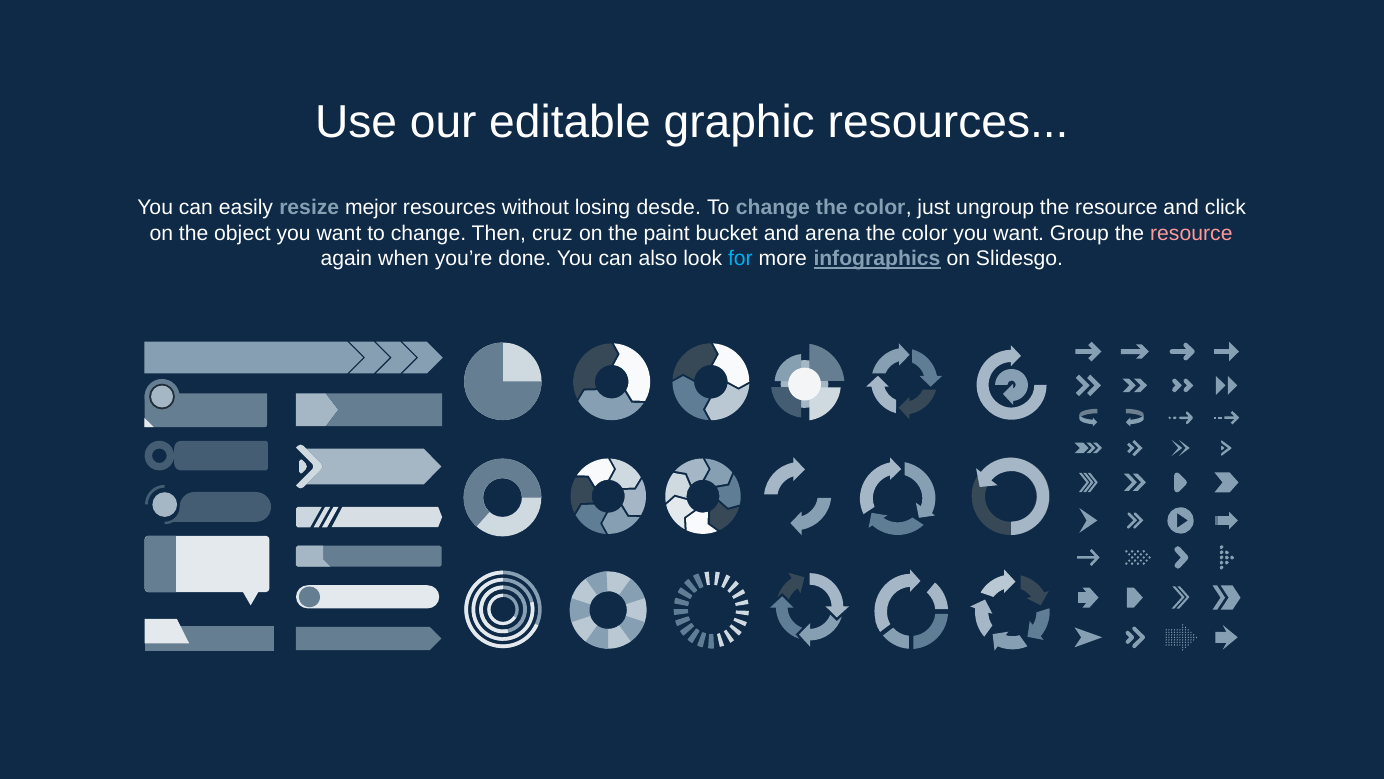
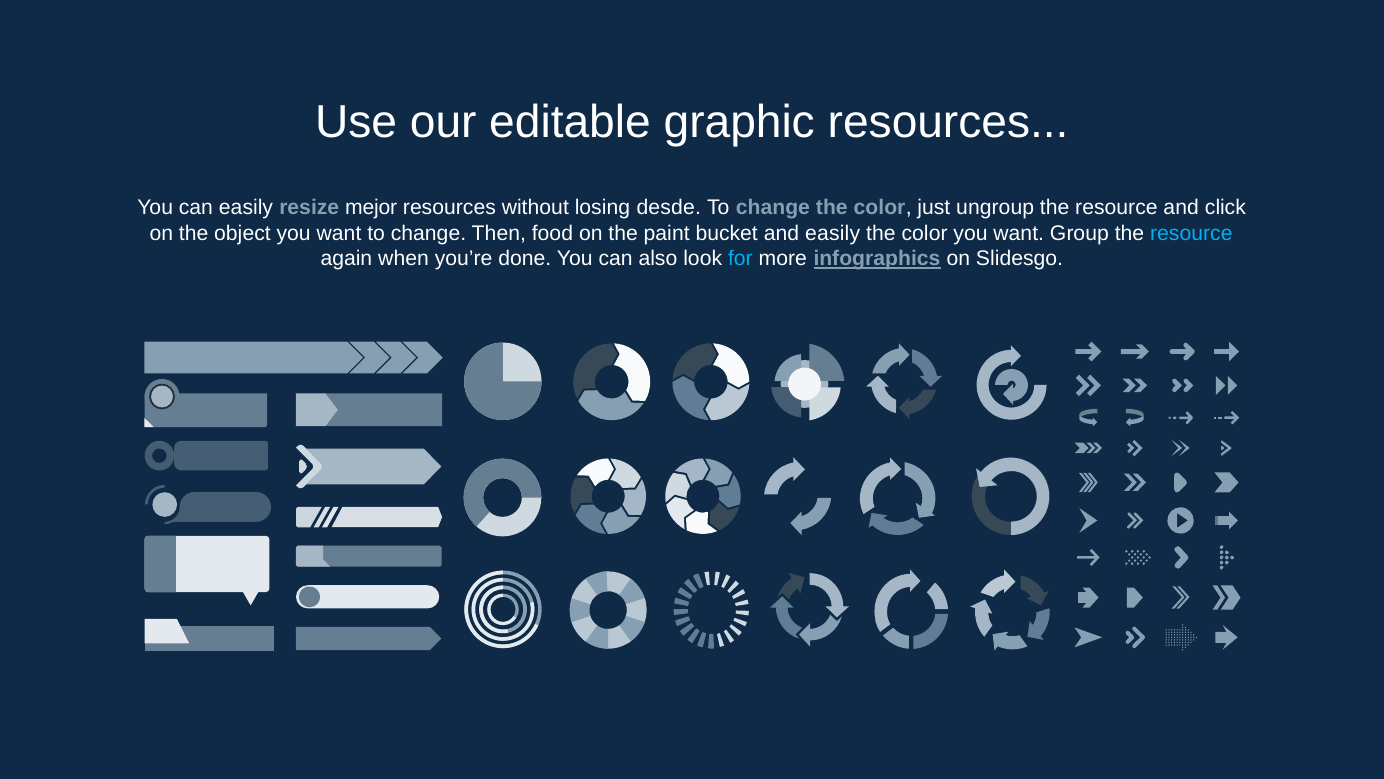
cruz: cruz -> food
and arena: arena -> easily
resource at (1191, 233) colour: pink -> light blue
